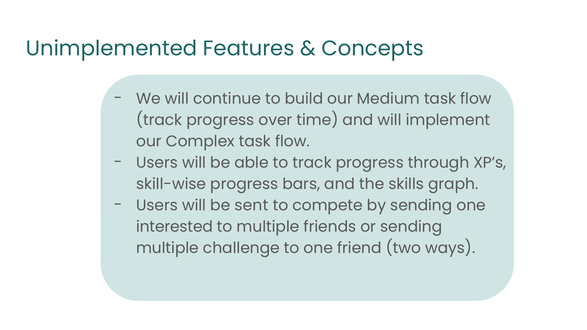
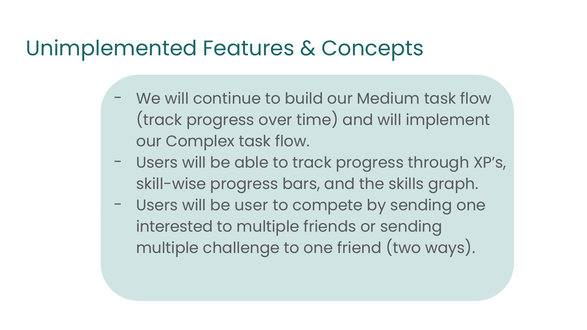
sent: sent -> user
